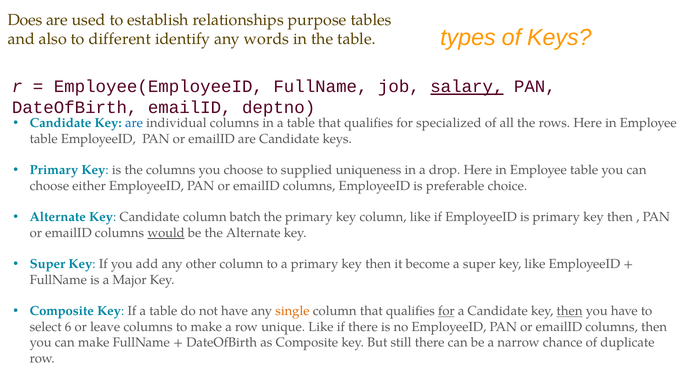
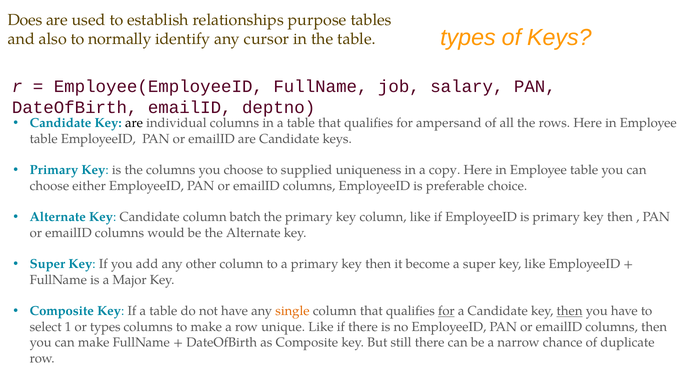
different: different -> normally
words: words -> cursor
salary underline: present -> none
are at (134, 123) colour: blue -> black
specialized: specialized -> ampersand
drop: drop -> copy
would underline: present -> none
6: 6 -> 1
or leave: leave -> types
